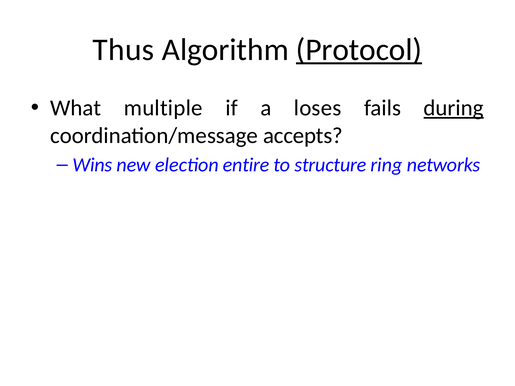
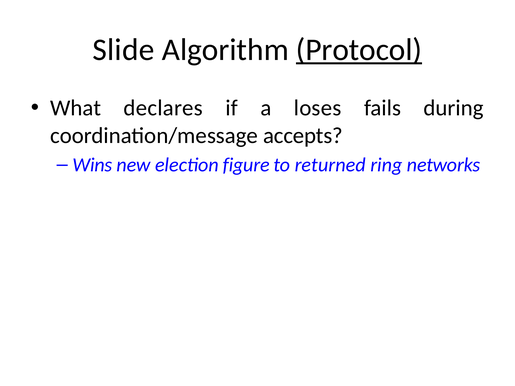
Thus: Thus -> Slide
multiple: multiple -> declares
during underline: present -> none
entire: entire -> figure
structure: structure -> returned
